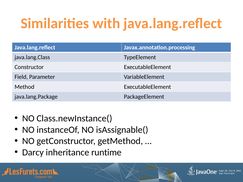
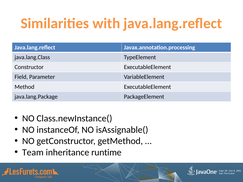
Darcy: Darcy -> Team
